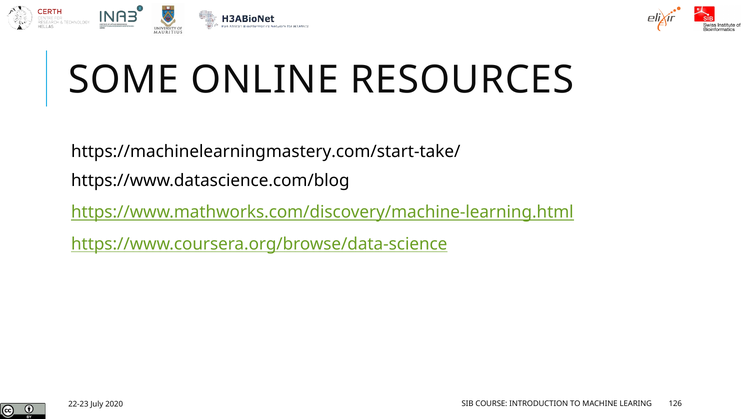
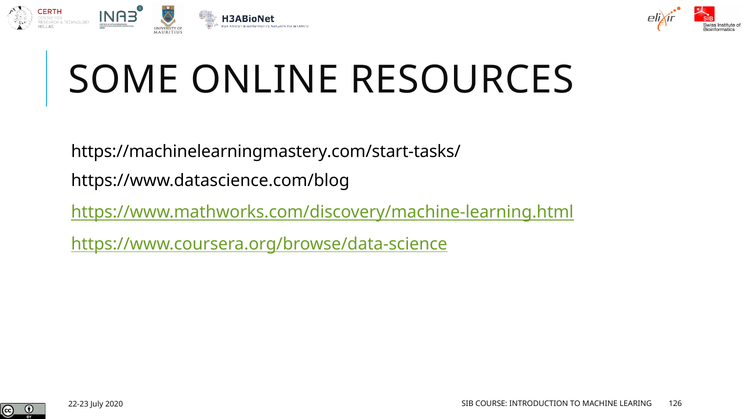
https://machinelearningmastery.com/start-take/: https://machinelearningmastery.com/start-take/ -> https://machinelearningmastery.com/start-tasks/
